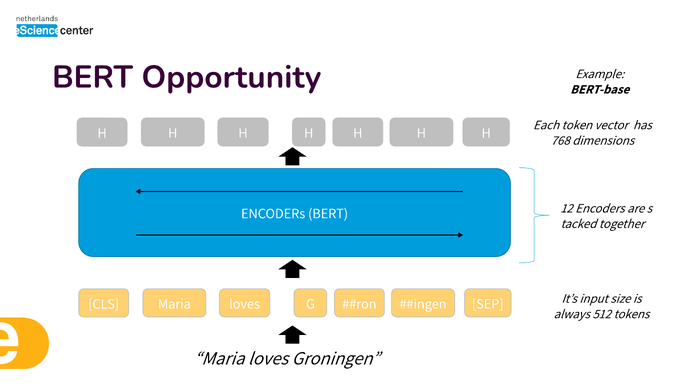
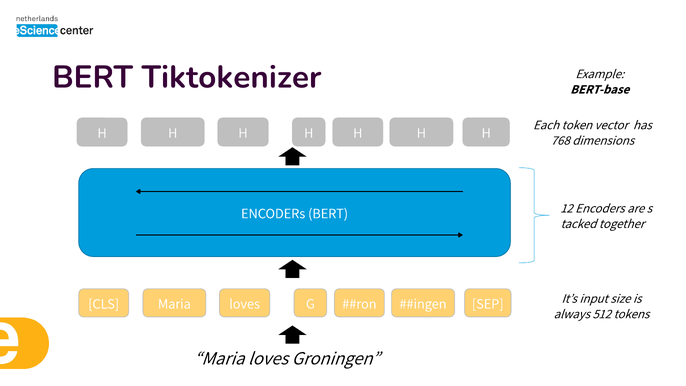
Opportunity: Opportunity -> Tiktokenizer
